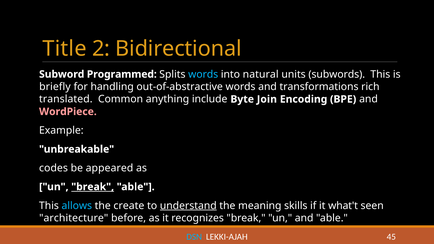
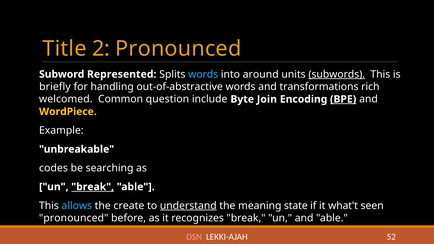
2 Bidirectional: Bidirectional -> Pronounced
Programmed: Programmed -> Represented
natural: natural -> around
subwords underline: none -> present
translated: translated -> welcomed
anything: anything -> question
BPE underline: none -> present
WordPiece colour: pink -> yellow
appeared: appeared -> searching
skills: skills -> state
architecture at (74, 218): architecture -> pronounced
DSN colour: light blue -> pink
45: 45 -> 52
